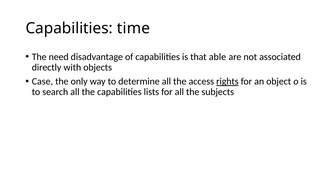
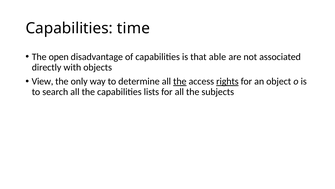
need: need -> open
Case: Case -> View
the at (180, 81) underline: none -> present
